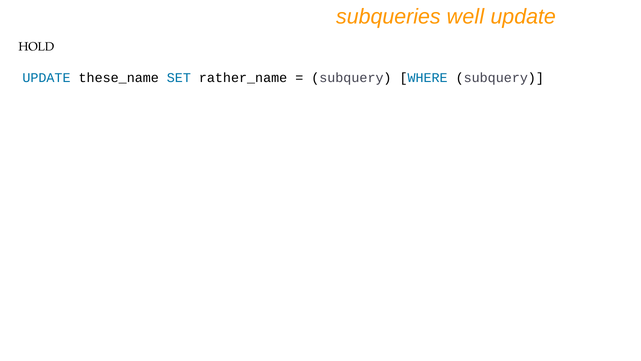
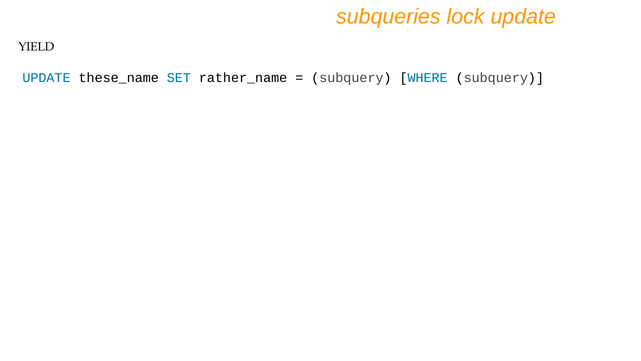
well: well -> lock
HOLD: HOLD -> YIELD
